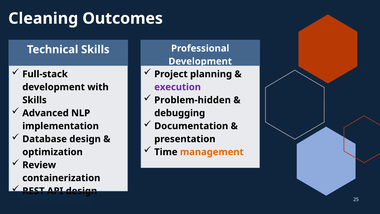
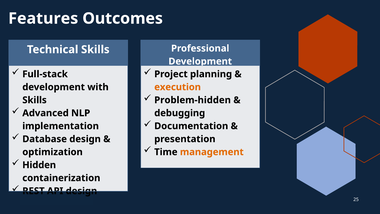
Cleaning: Cleaning -> Features
execution colour: purple -> orange
Review: Review -> Hidden
